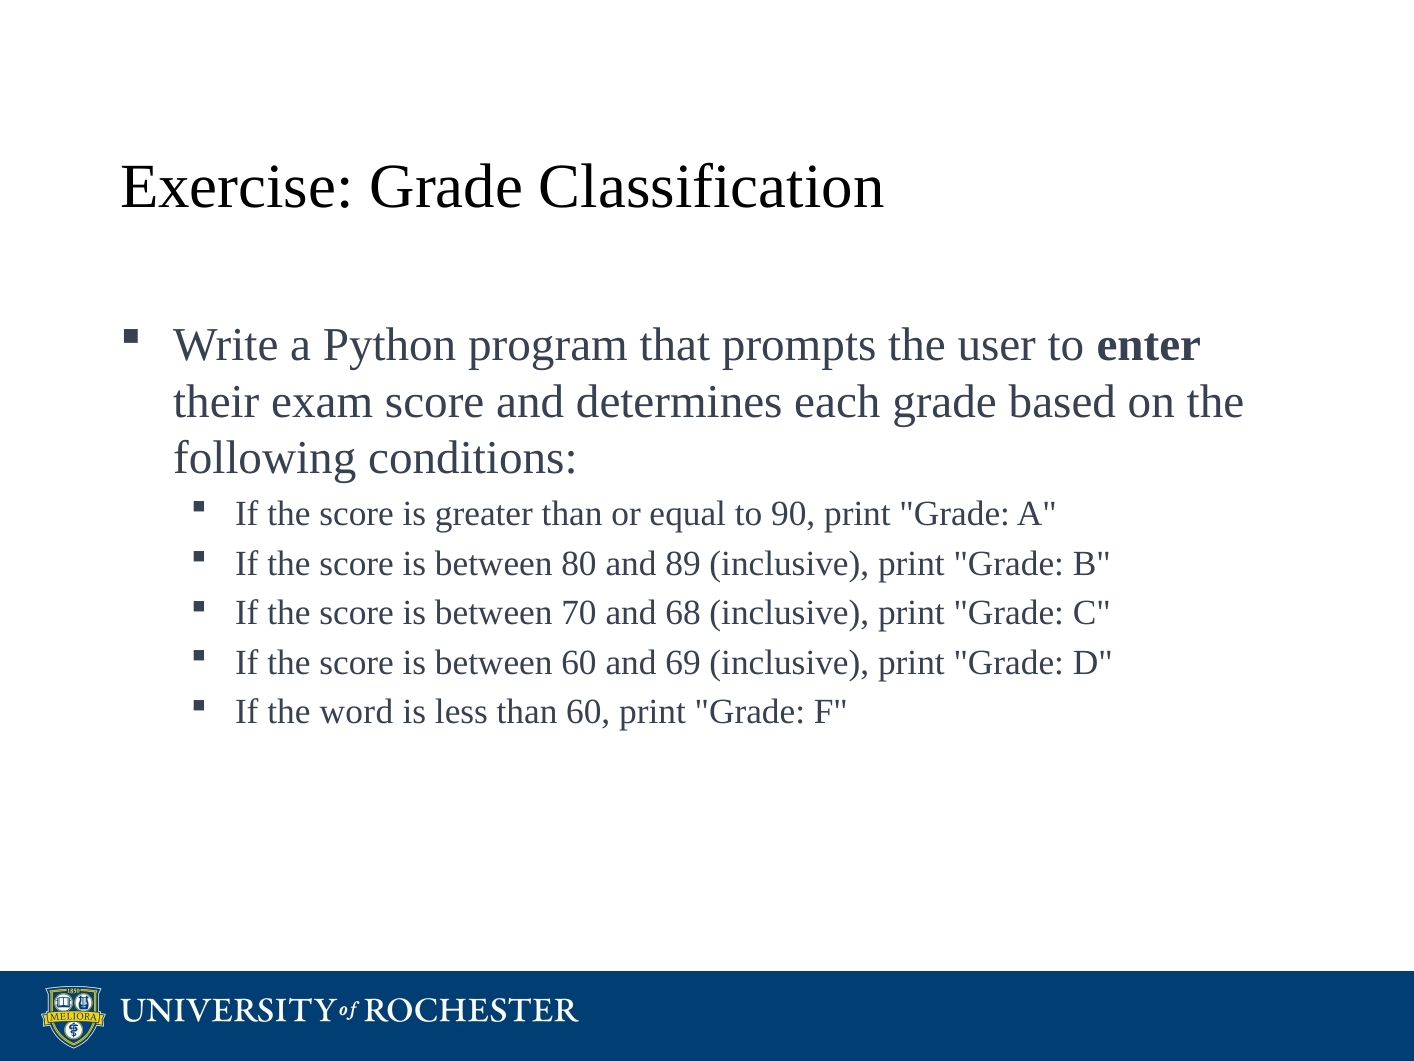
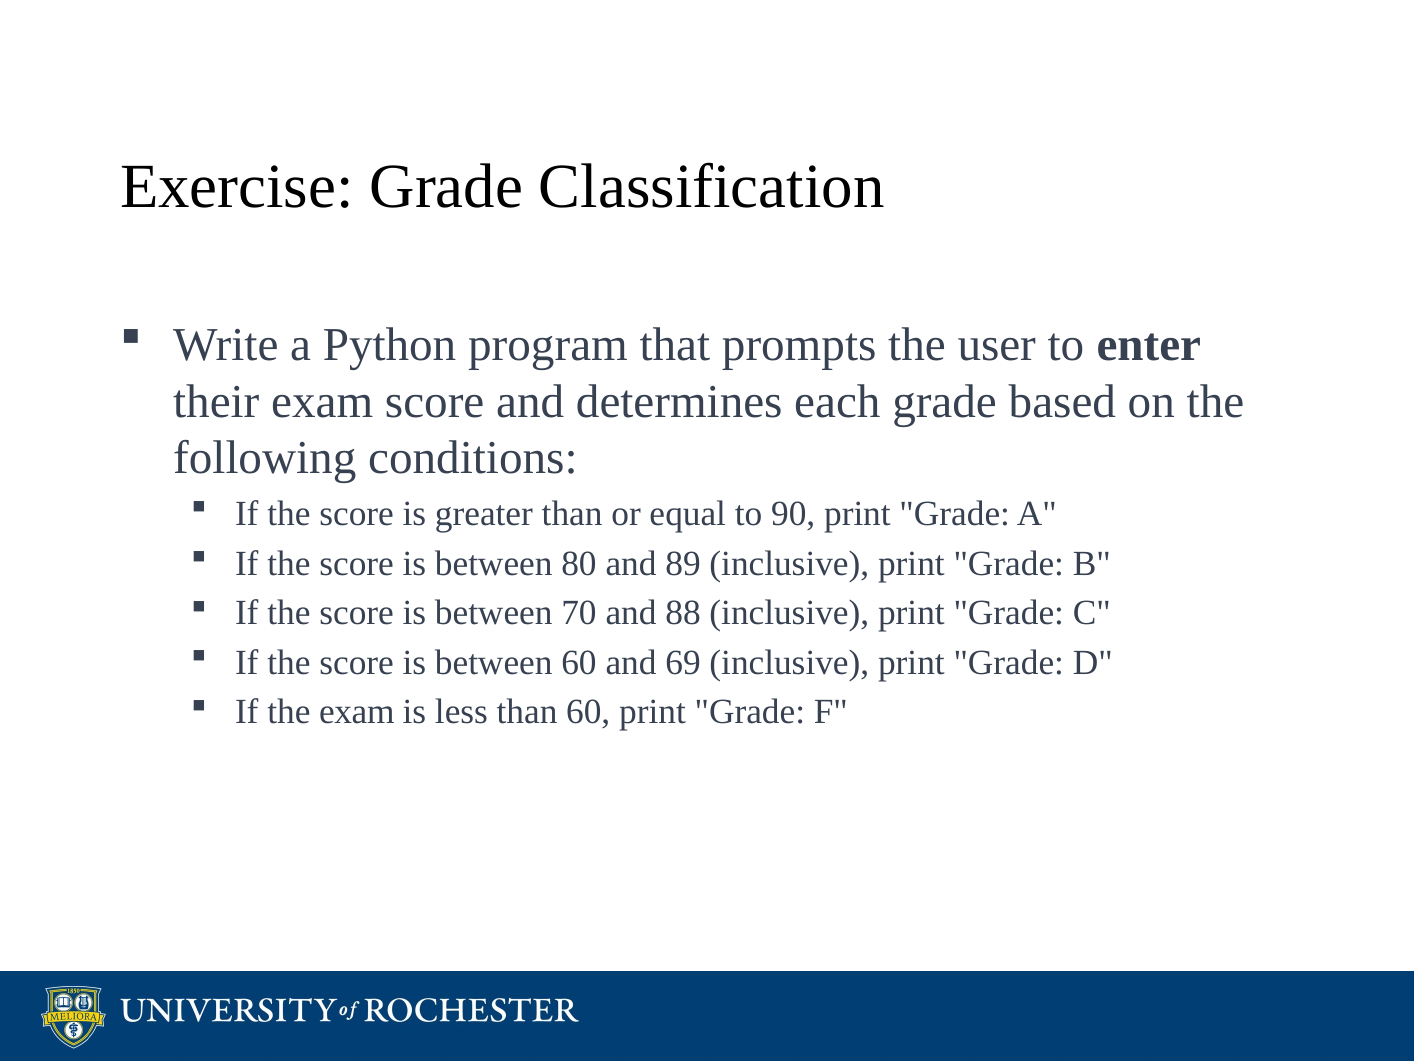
68: 68 -> 88
the word: word -> exam
